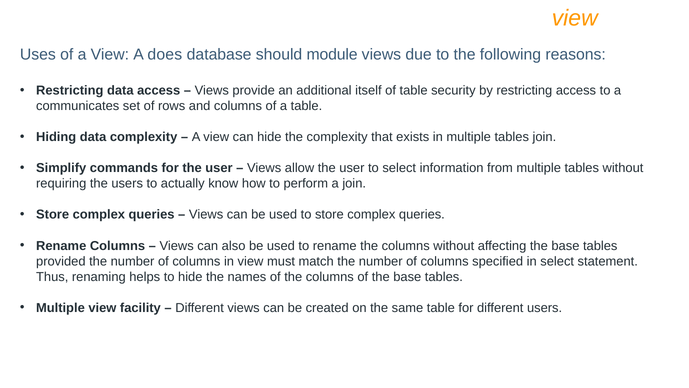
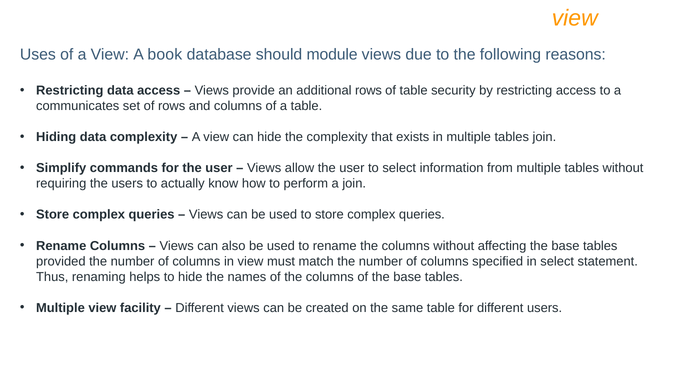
does: does -> book
additional itself: itself -> rows
